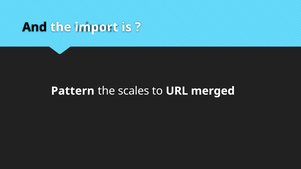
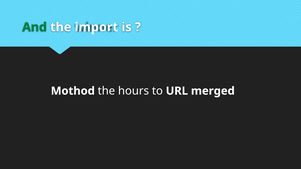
And colour: black -> green
Pattern: Pattern -> Mothod
scales: scales -> hours
